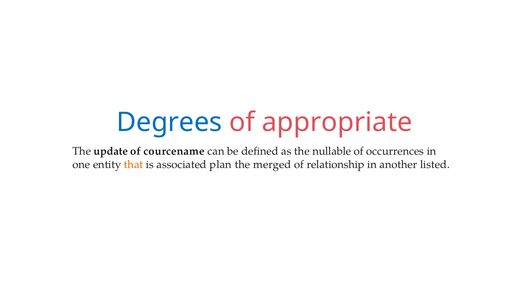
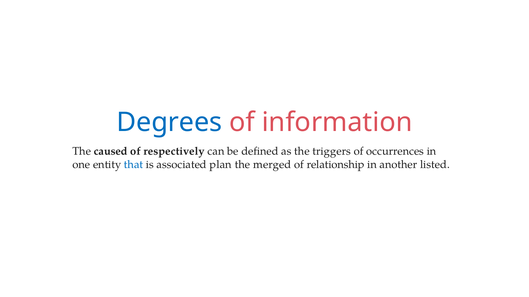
appropriate: appropriate -> information
update: update -> caused
courcename: courcename -> respectively
nullable: nullable -> triggers
that colour: orange -> blue
